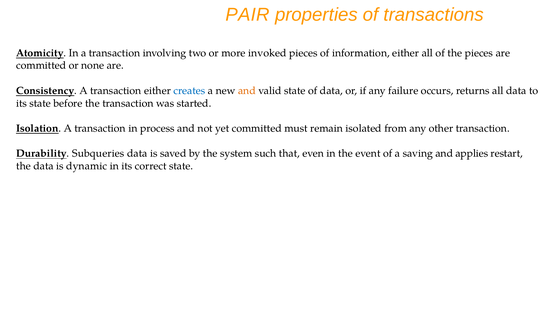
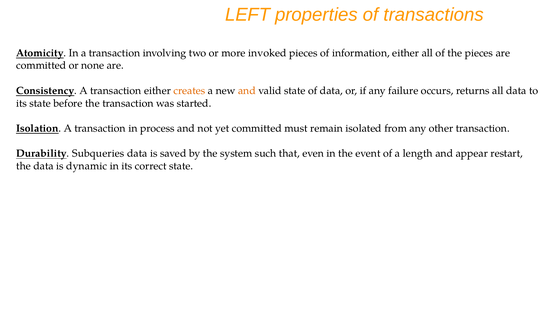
PAIR: PAIR -> LEFT
creates colour: blue -> orange
saving: saving -> length
applies: applies -> appear
